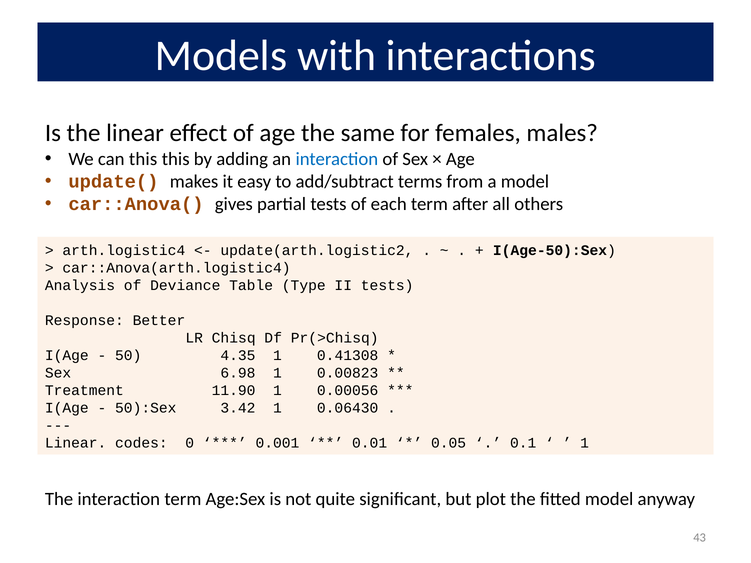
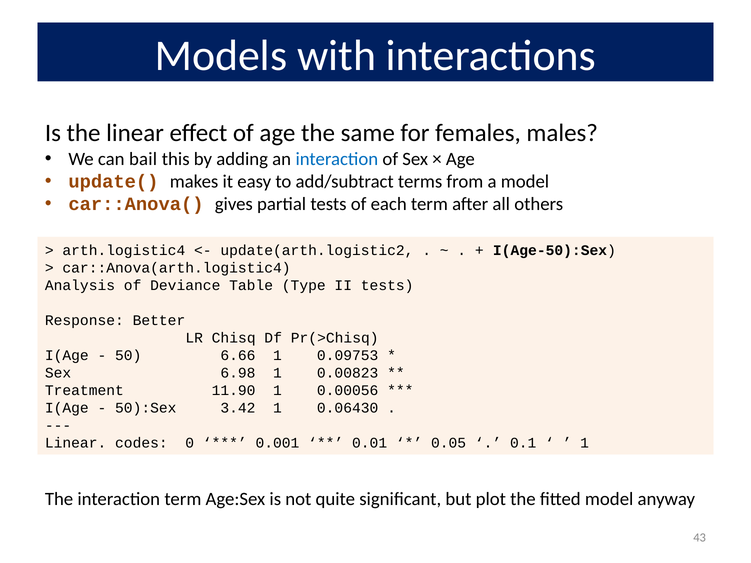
can this: this -> bail
4.35: 4.35 -> 6.66
0.41308: 0.41308 -> 0.09753
